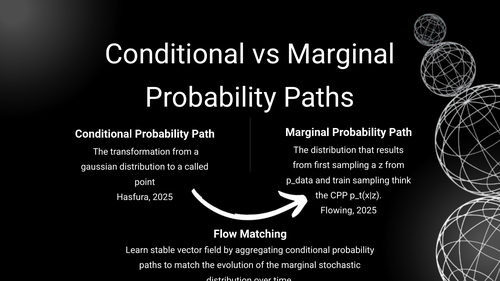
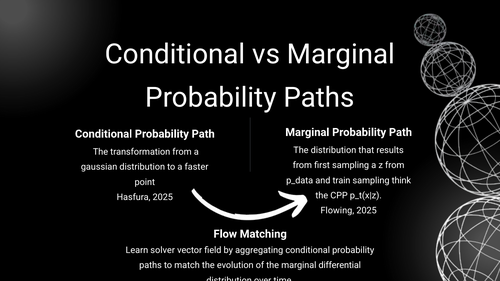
called: called -> faster
stable: stable -> solver
stochastic: stochastic -> differential
